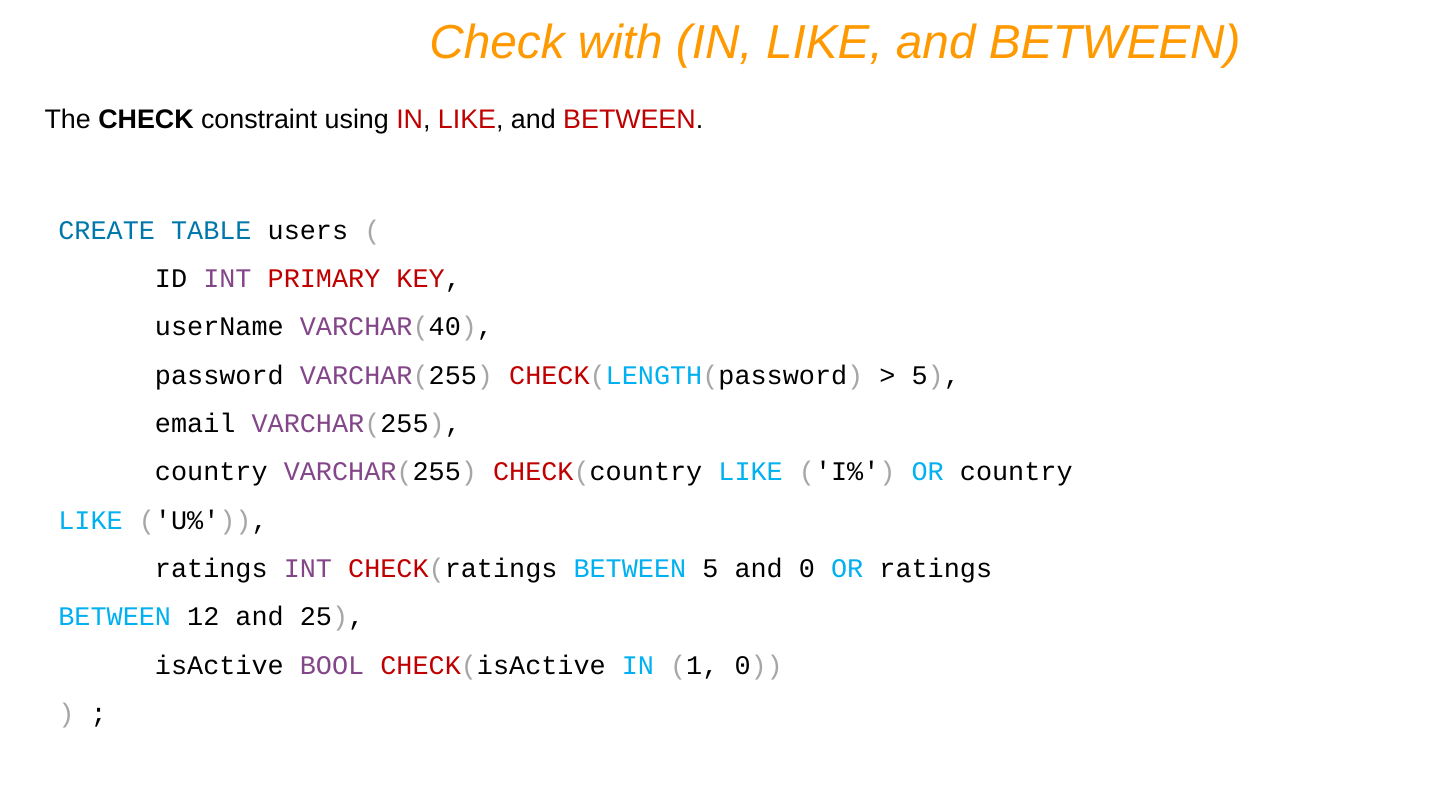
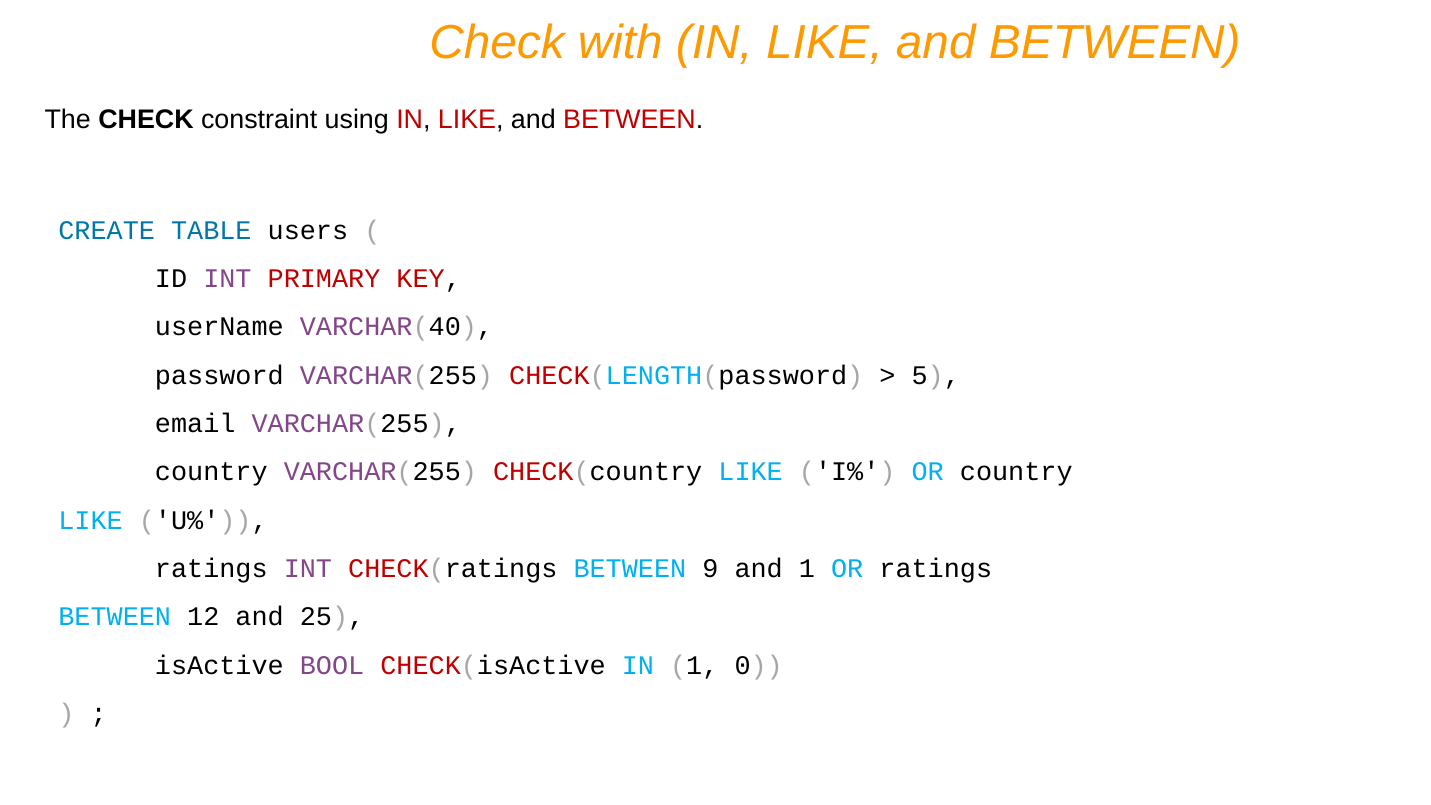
BETWEEN 5: 5 -> 9
and 0: 0 -> 1
